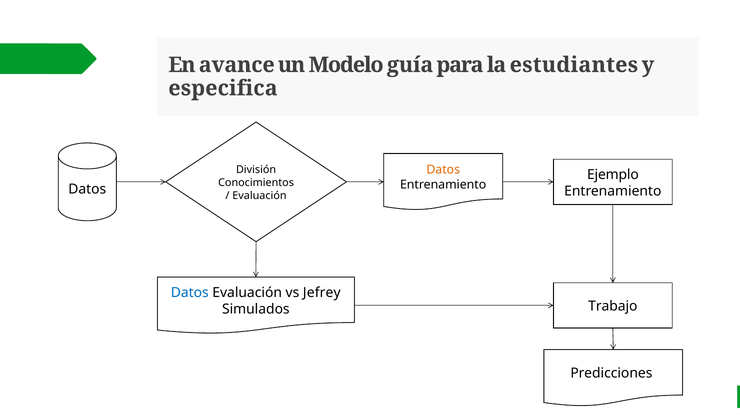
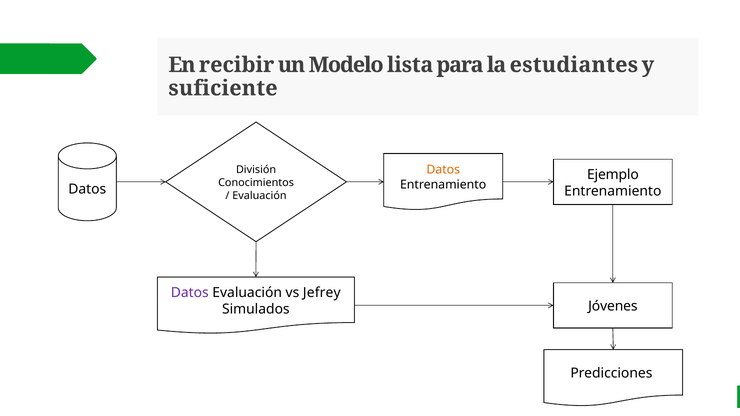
avance: avance -> recibir
guía: guía -> lista
especifica: especifica -> suficiente
Datos at (190, 293) colour: blue -> purple
Trabajo: Trabajo -> Jóvenes
